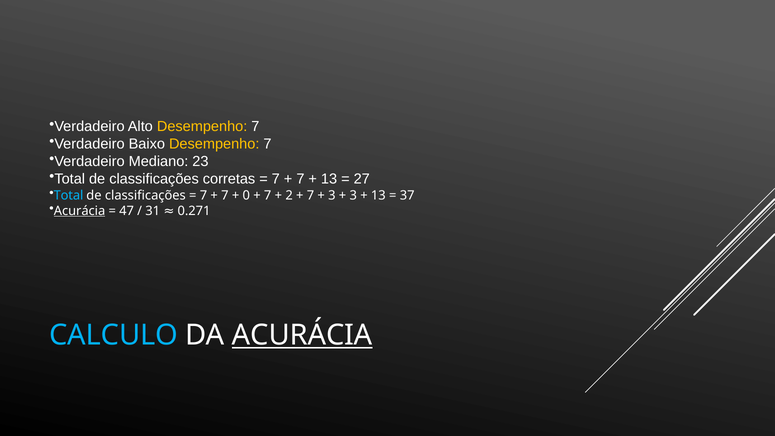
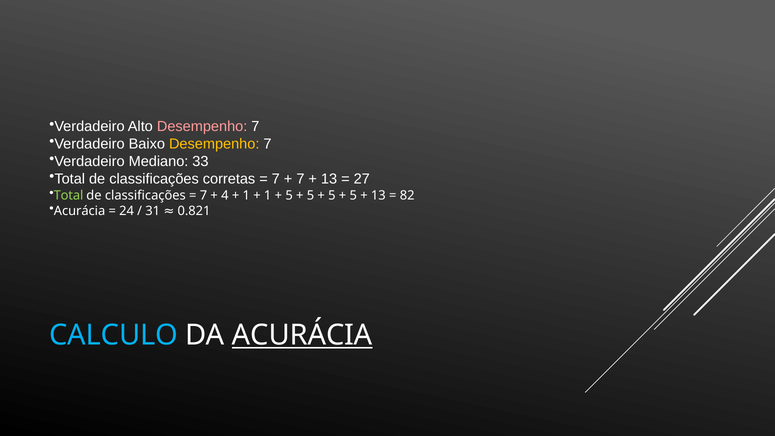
Desempenho at (202, 127) colour: yellow -> pink
23: 23 -> 33
Total at (68, 195) colour: light blue -> light green
7 at (225, 195): 7 -> 4
0 at (246, 195): 0 -> 1
7 at (268, 195): 7 -> 1
2 at (289, 195): 2 -> 5
7 at (310, 195): 7 -> 5
3 at (332, 195): 3 -> 5
3 at (353, 195): 3 -> 5
37: 37 -> 82
Acurácia at (80, 211) underline: present -> none
47: 47 -> 24
0.271: 0.271 -> 0.821
